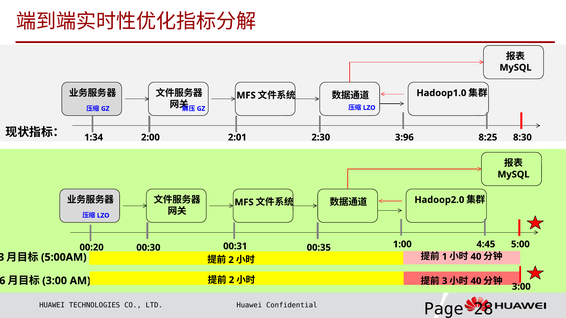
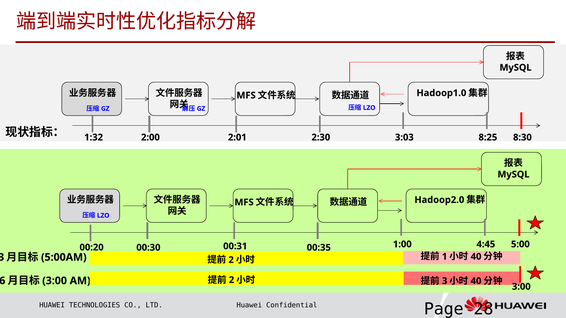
1:34: 1:34 -> 1:32
3:96: 3:96 -> 3:03
